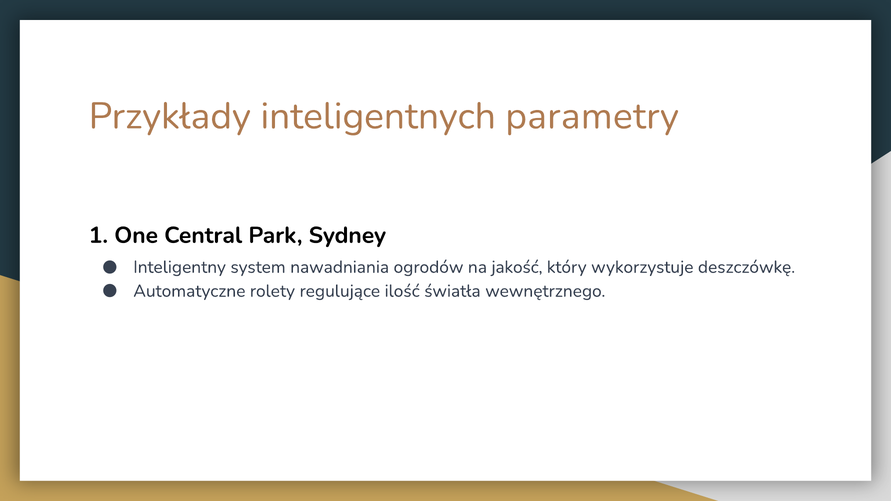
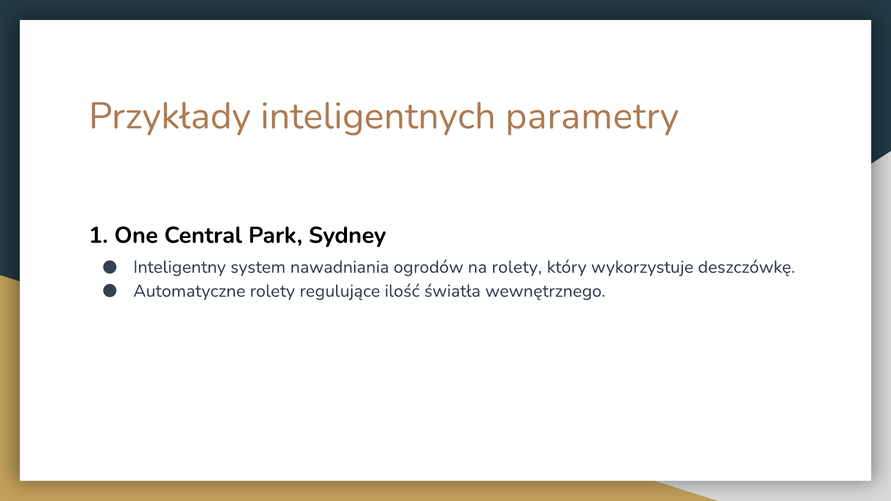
na jakość: jakość -> rolety
